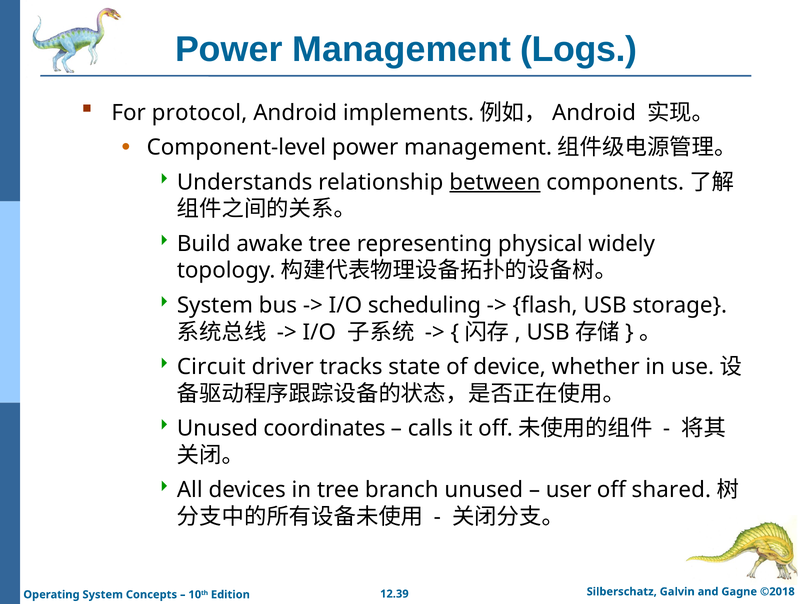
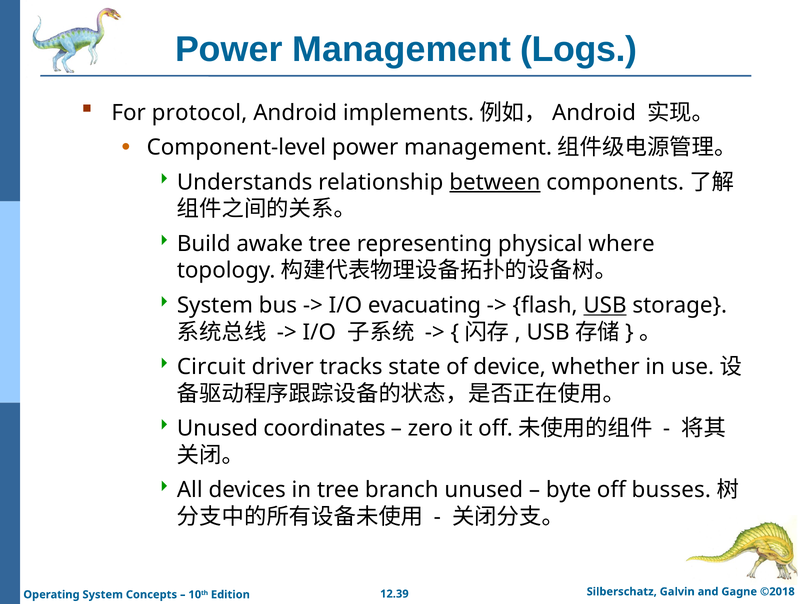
widely: widely -> where
scheduling: scheduling -> evacuating
USB at (605, 305) underline: none -> present
calls: calls -> zero
user: user -> byte
shared: shared -> busses
